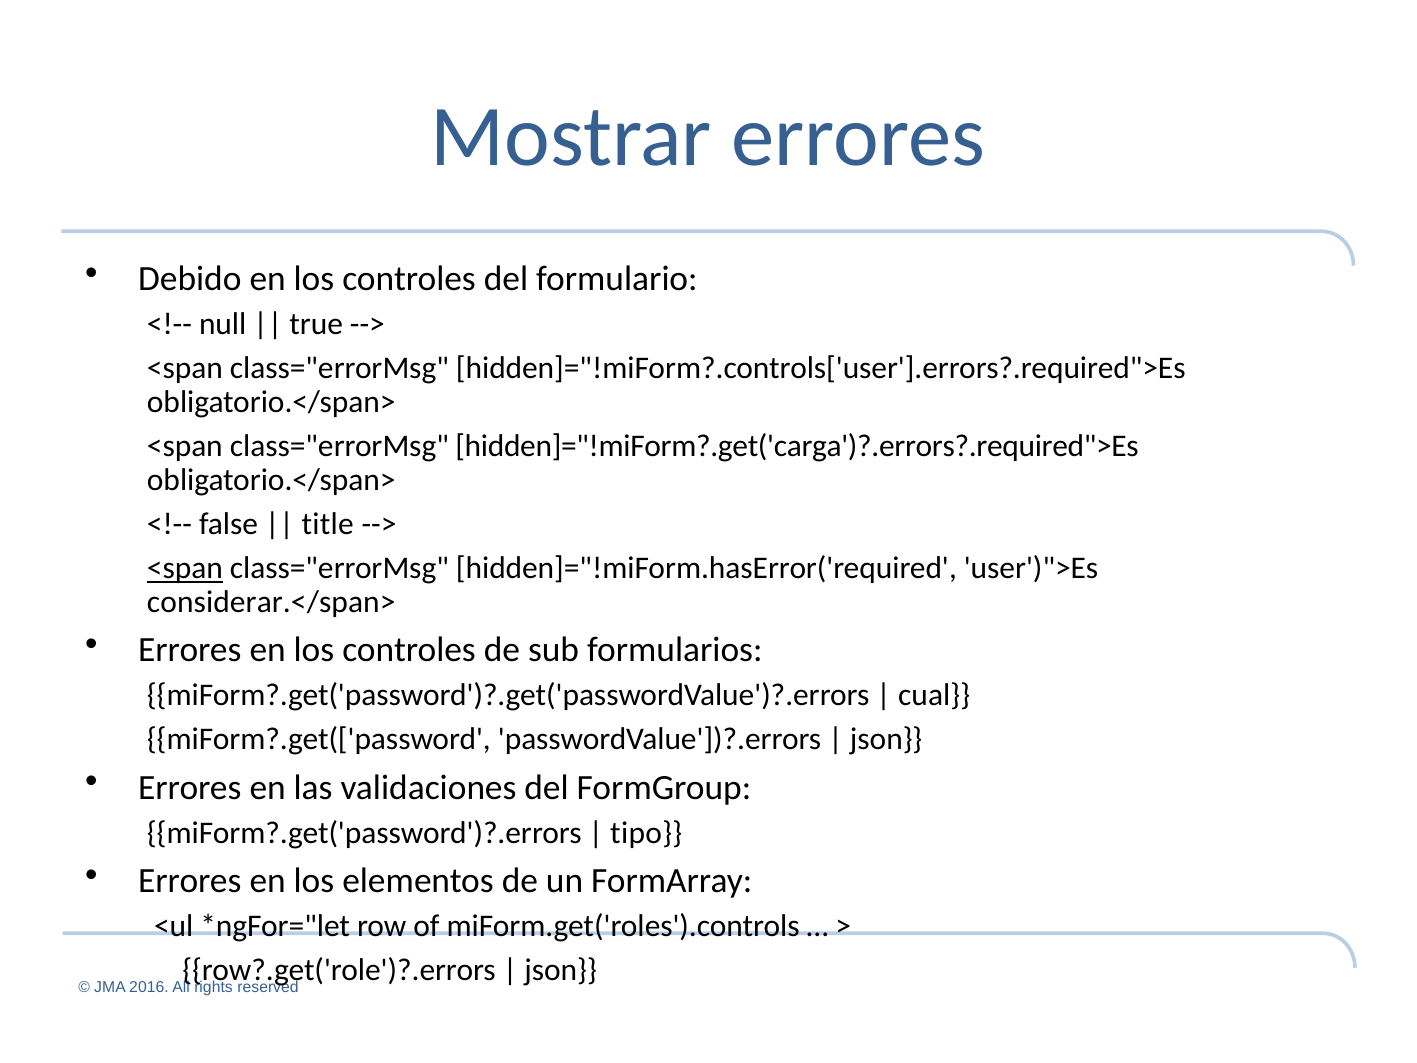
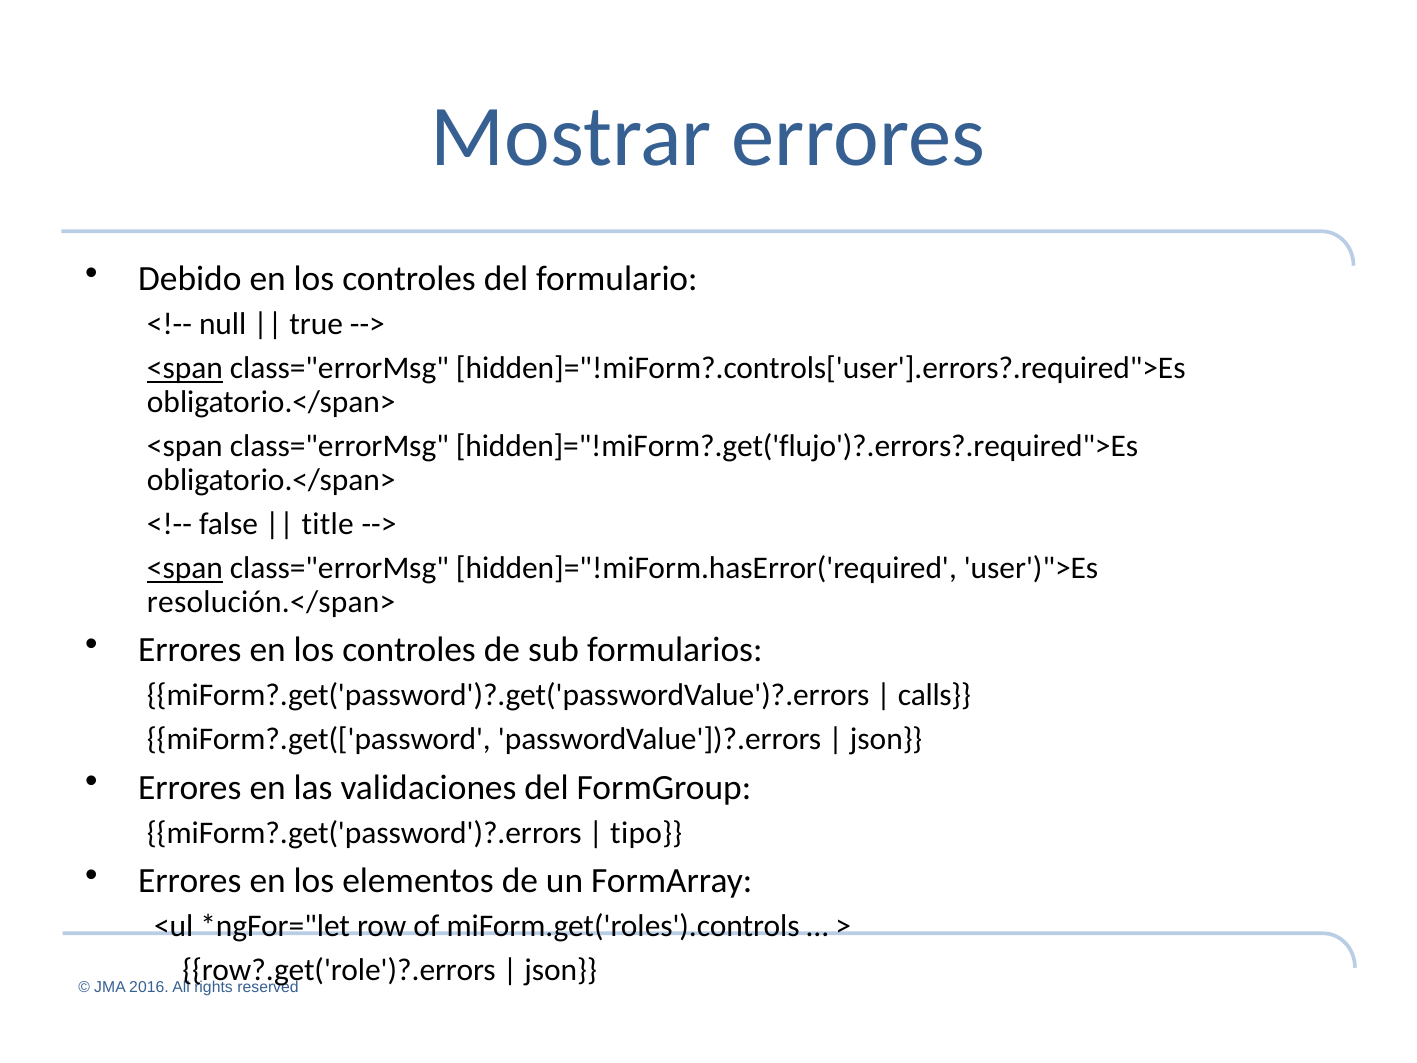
<span at (185, 368) underline: none -> present
hidden]="!miForm?.get('carga')?.errors?.required">Es: hidden]="!miForm?.get('carga')?.errors?.required">Es -> hidden]="!miForm?.get('flujo')?.errors?.required">Es
considerar.</span>: considerar.</span> -> resolución.</span>
cual: cual -> calls
